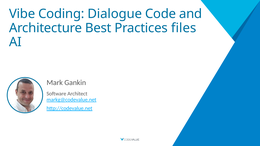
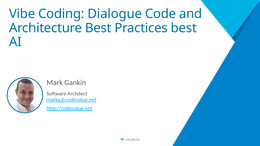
Practices files: files -> best
